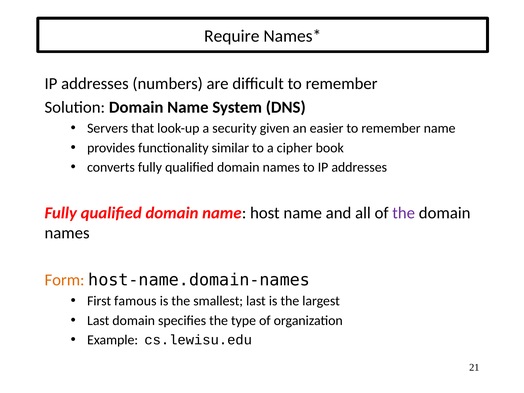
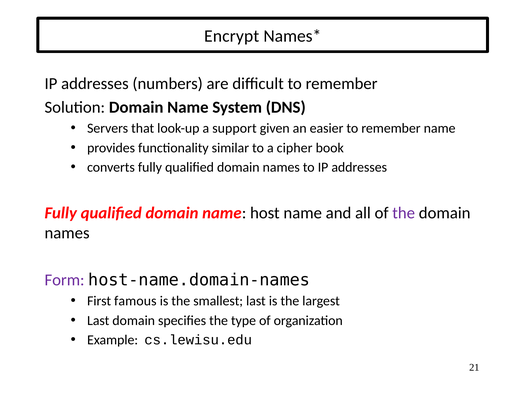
Require: Require -> Encrypt
security: security -> support
Form colour: orange -> purple
